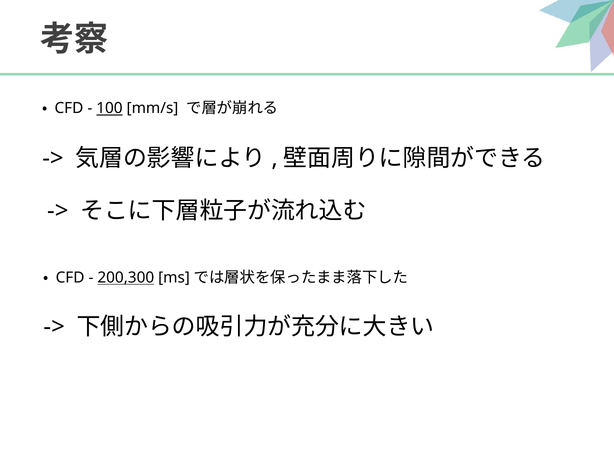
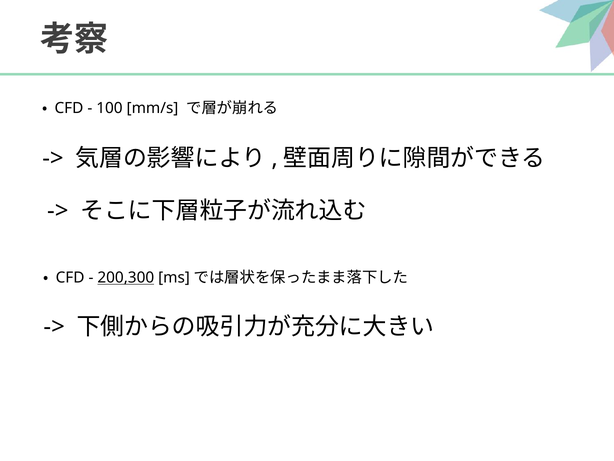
100 underline: present -> none
